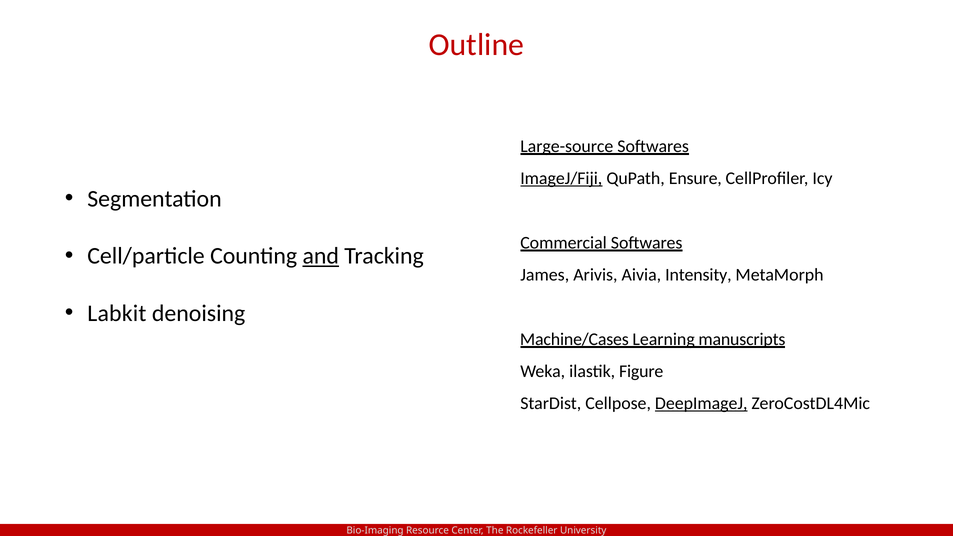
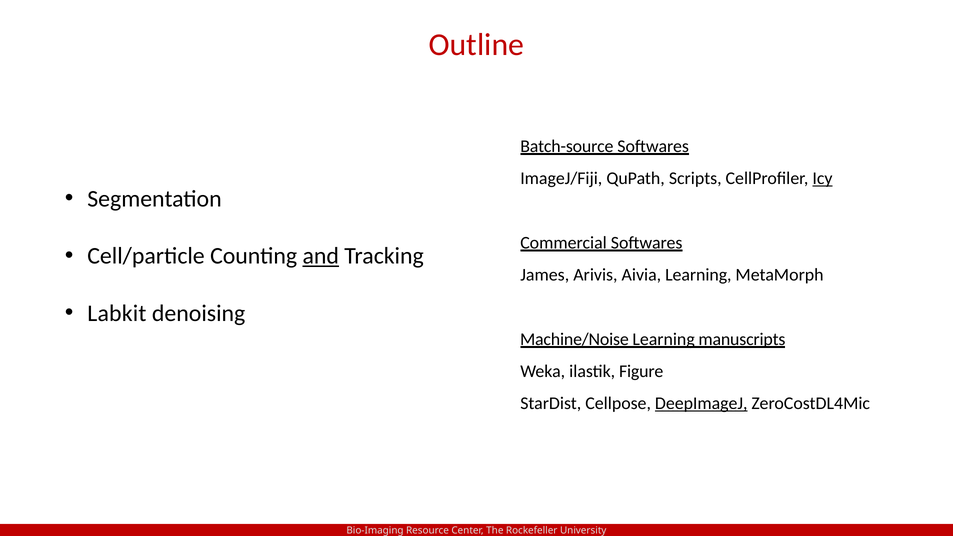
Large-source: Large-source -> Batch-source
ImageJ/Fiji underline: present -> none
Ensure: Ensure -> Scripts
Icy underline: none -> present
Aivia Intensity: Intensity -> Learning
Machine/Cases: Machine/Cases -> Machine/Noise
